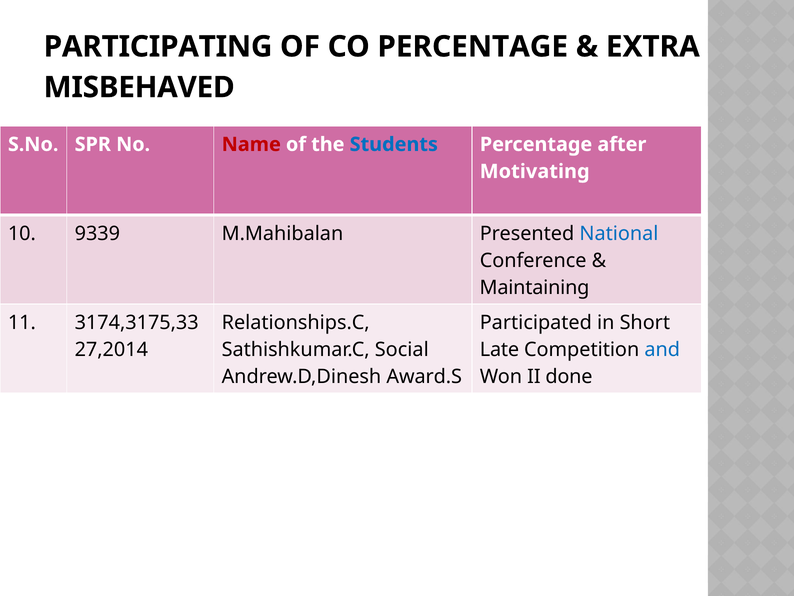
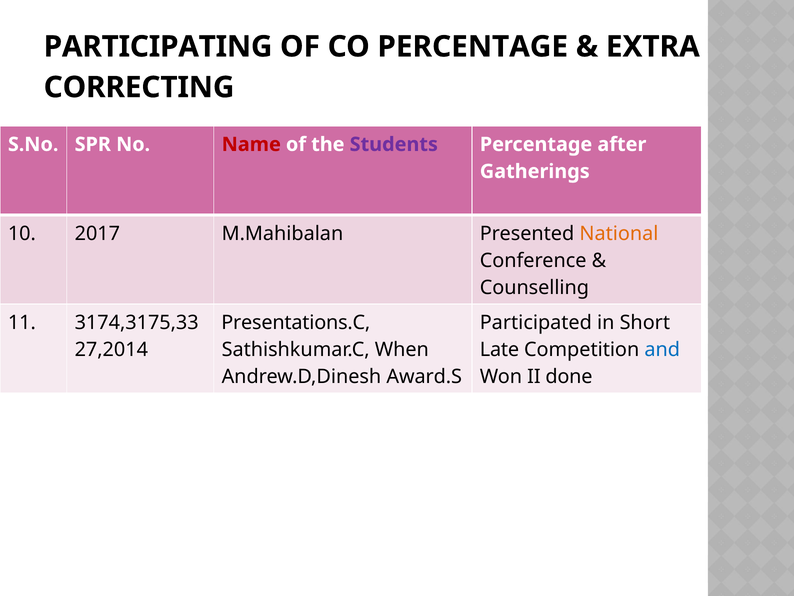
MISBEHAVED: MISBEHAVED -> CORRECTING
Students colour: blue -> purple
Motivating: Motivating -> Gatherings
9339: 9339 -> 2017
National colour: blue -> orange
Maintaining: Maintaining -> Counselling
Relationships.C: Relationships.C -> Presentations.C
Social: Social -> When
